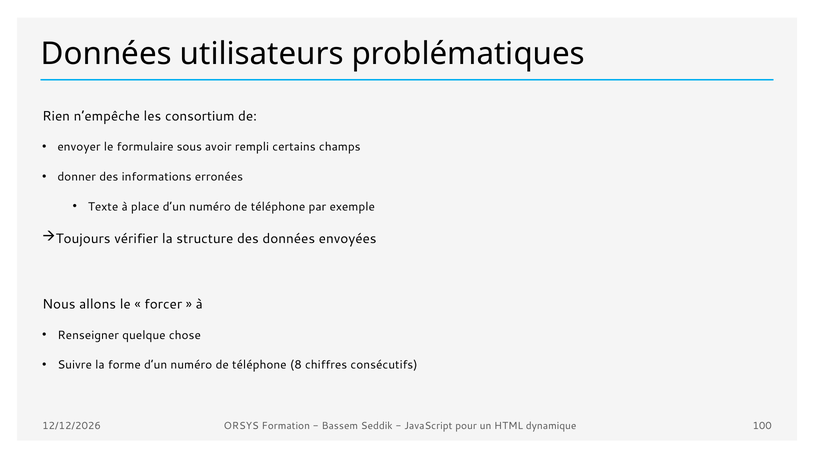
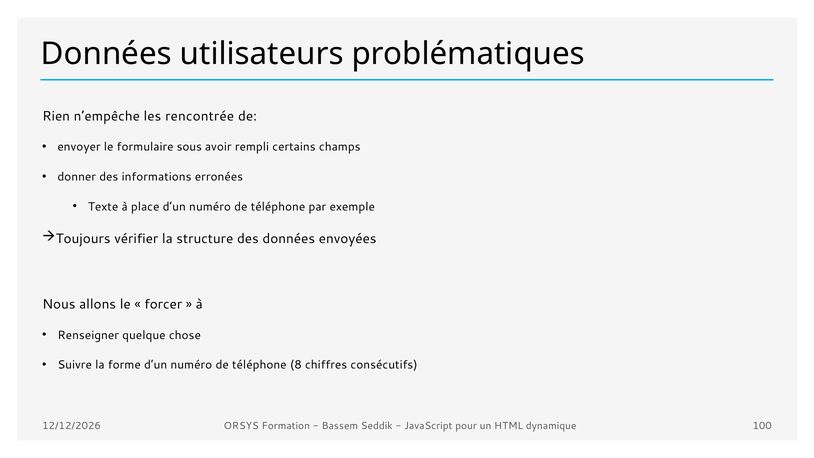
consortium: consortium -> rencontrée
